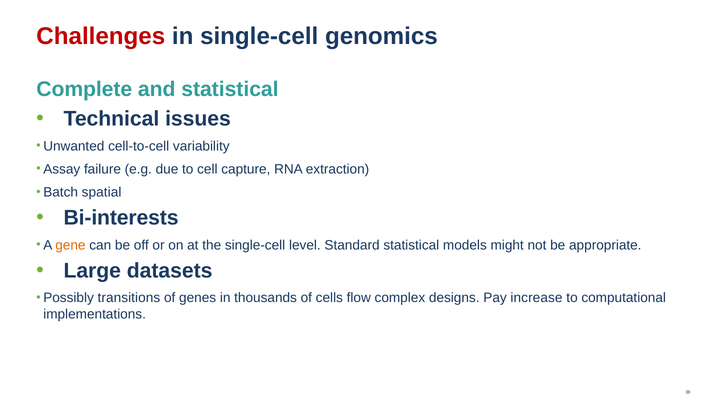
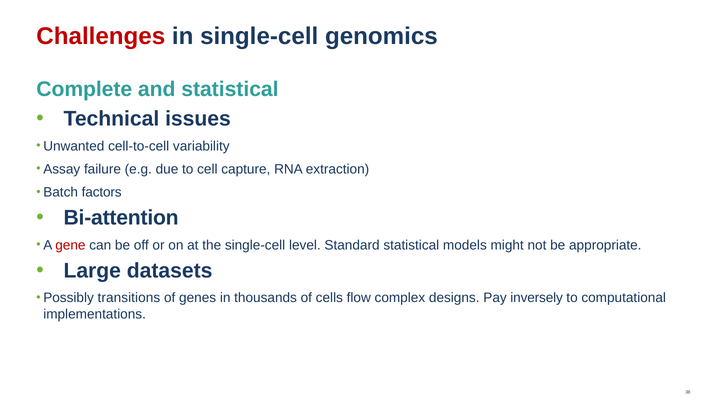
spatial: spatial -> factors
Bi-interests: Bi-interests -> Bi-attention
gene colour: orange -> red
increase: increase -> inversely
